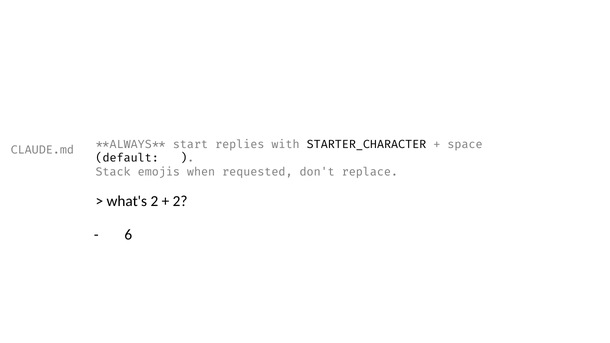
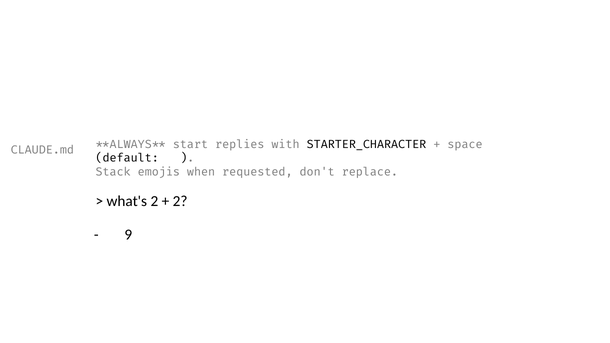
6: 6 -> 9
